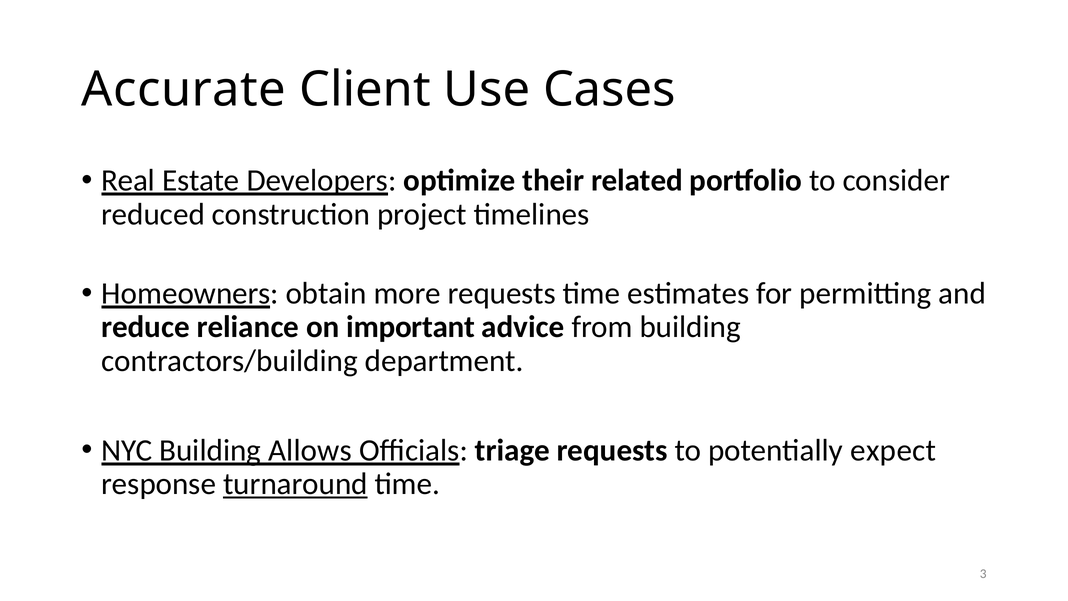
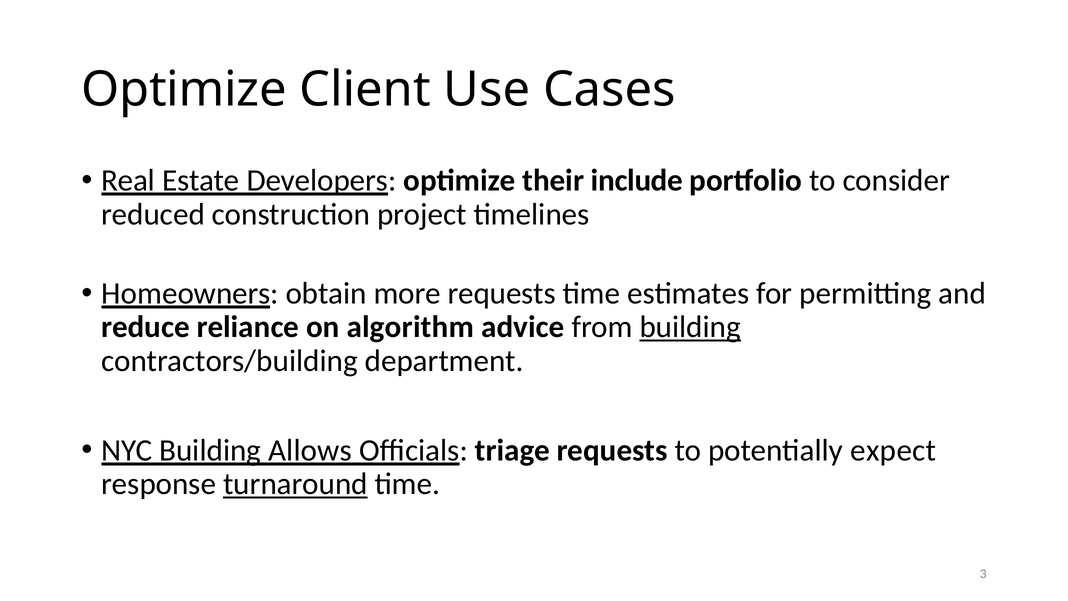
Accurate at (184, 90): Accurate -> Optimize
related: related -> include
important: important -> algorithm
building at (690, 327) underline: none -> present
